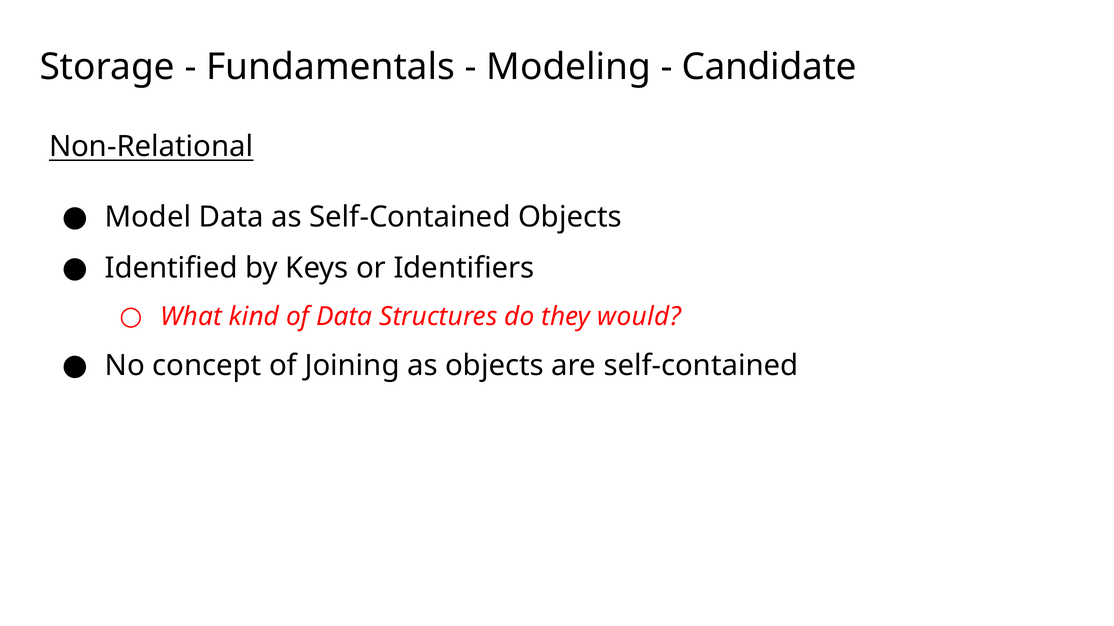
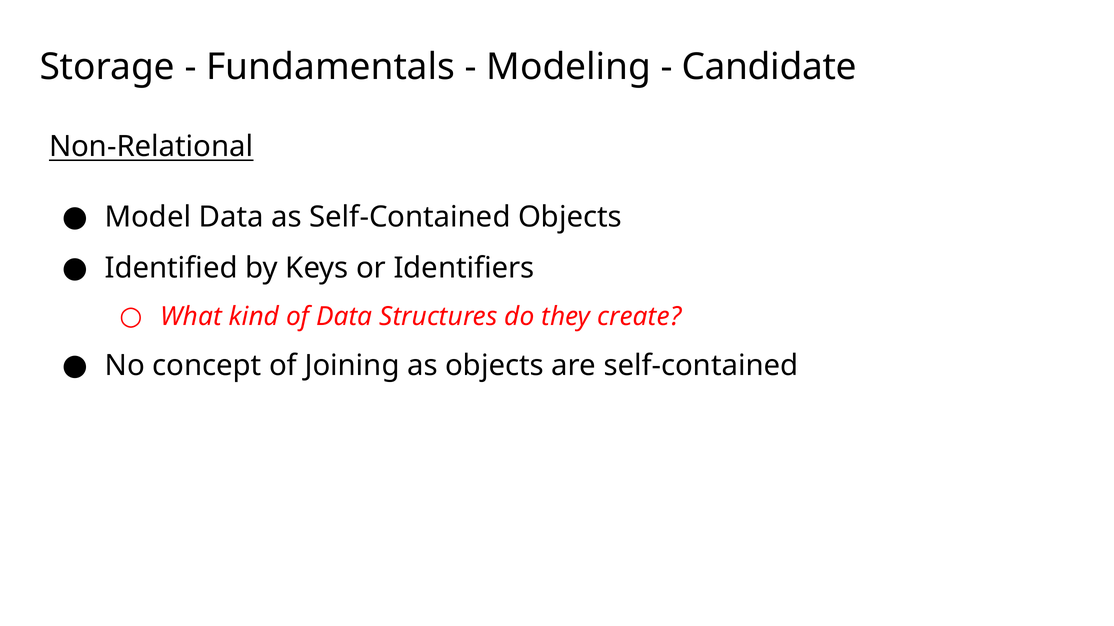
would: would -> create
